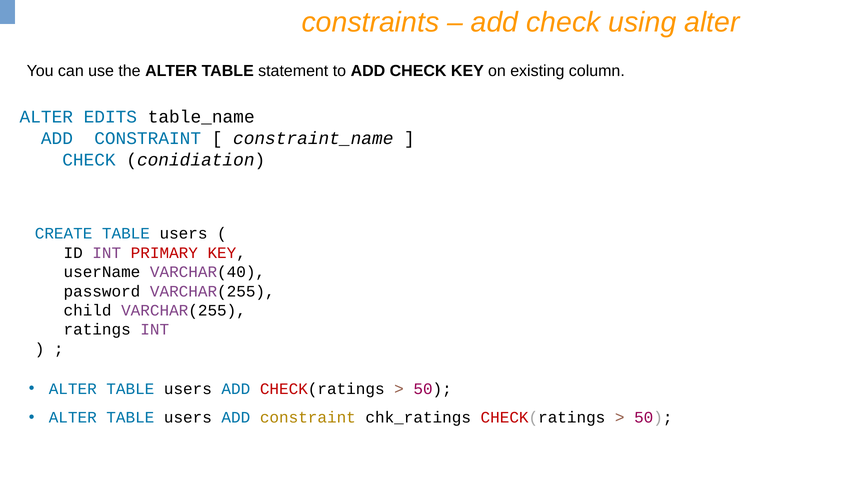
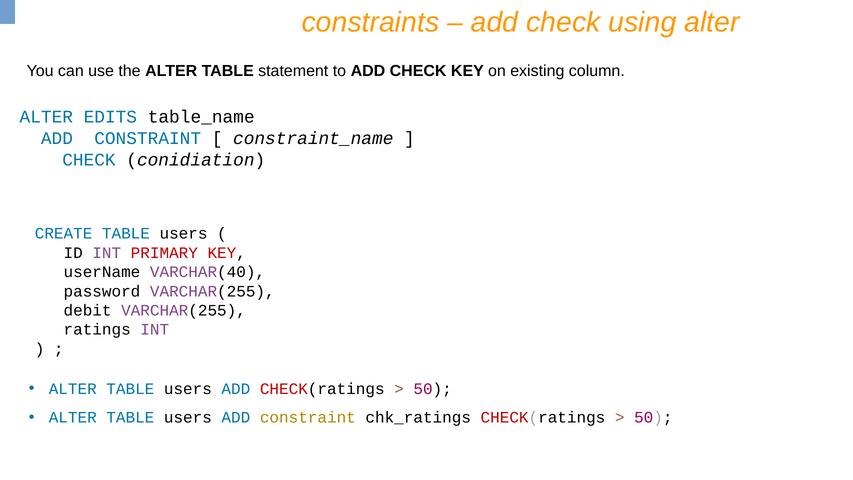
child: child -> debit
